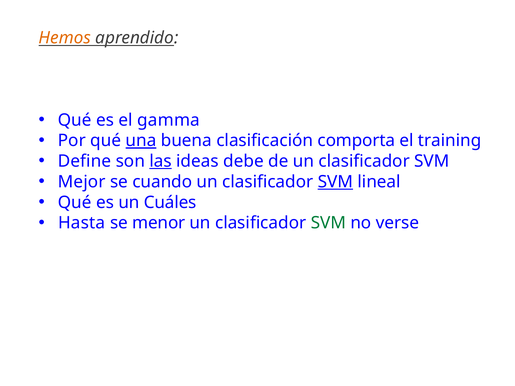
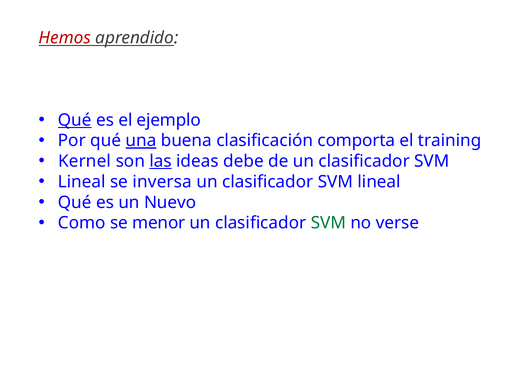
Hemos colour: orange -> red
Qué at (75, 120) underline: none -> present
gamma: gamma -> ejemplo
Define: Define -> Kernel
Mejor at (82, 182): Mejor -> Lineal
cuando: cuando -> inversa
SVM at (335, 182) underline: present -> none
Cuáles: Cuáles -> Nuevo
Hasta: Hasta -> Como
